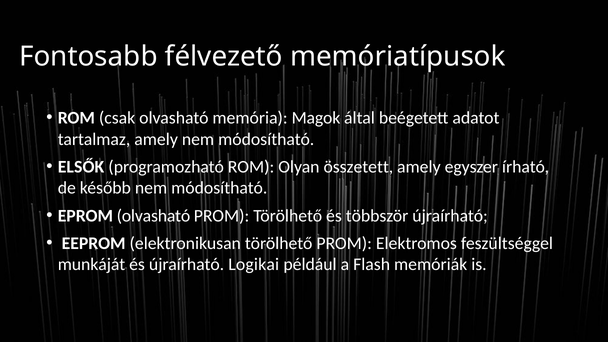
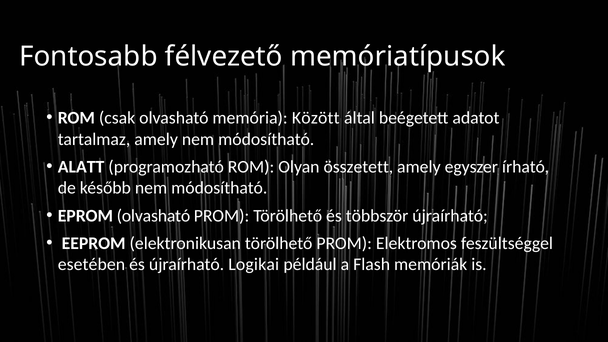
Magok: Magok -> Között
ELSŐK: ELSŐK -> ALATT
munkáját: munkáját -> esetében
